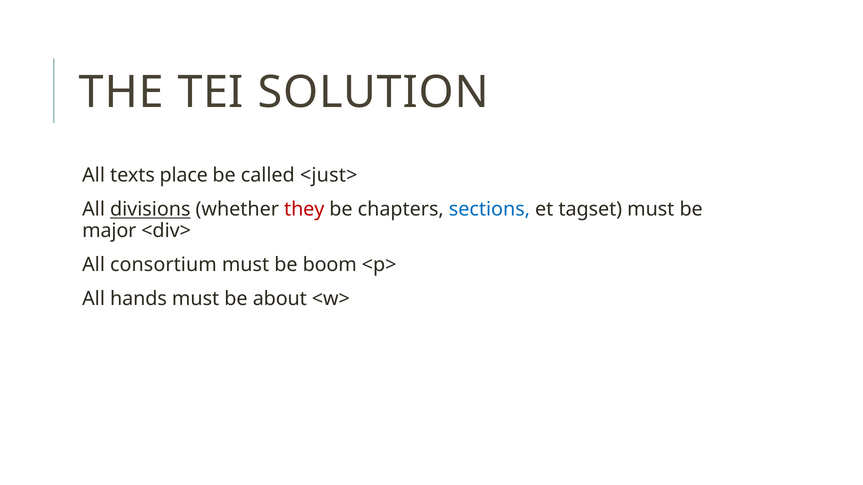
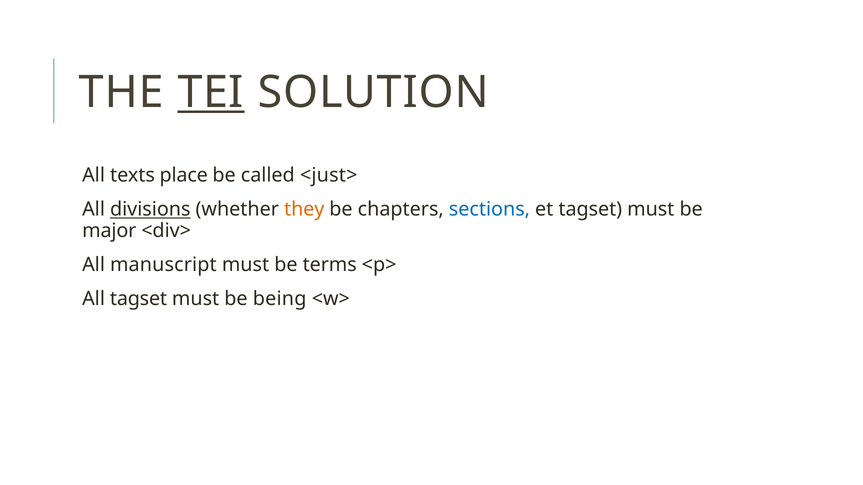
TEI underline: none -> present
they colour: red -> orange
consortium: consortium -> manuscript
boom: boom -> terms
All hands: hands -> tagset
about: about -> being
